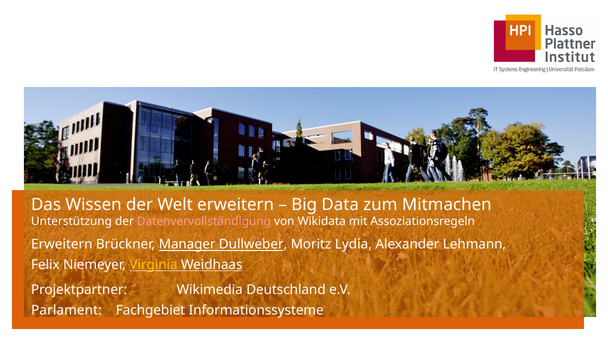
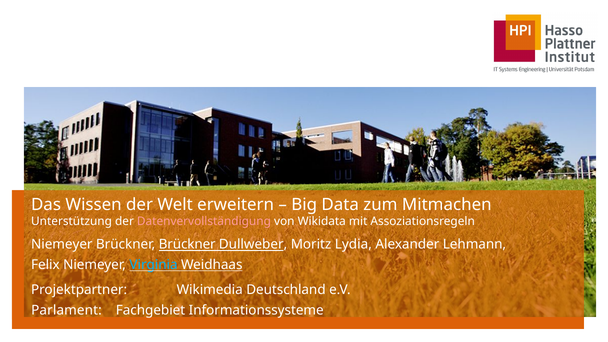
Erweitern at (62, 244): Erweitern -> Niemeyer
Brückner Manager: Manager -> Brückner
Virginia colour: yellow -> light blue
